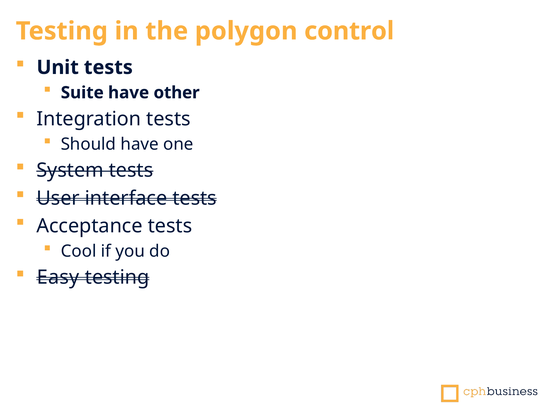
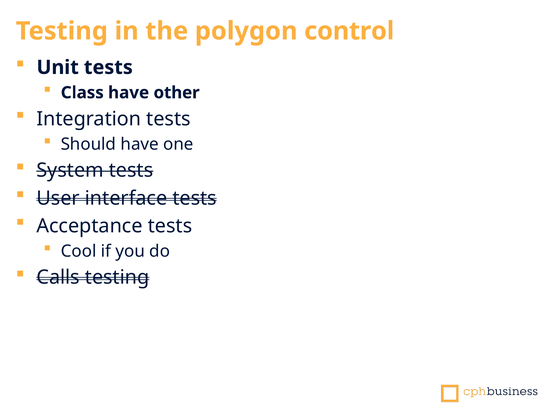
Suite: Suite -> Class
Easy: Easy -> Calls
